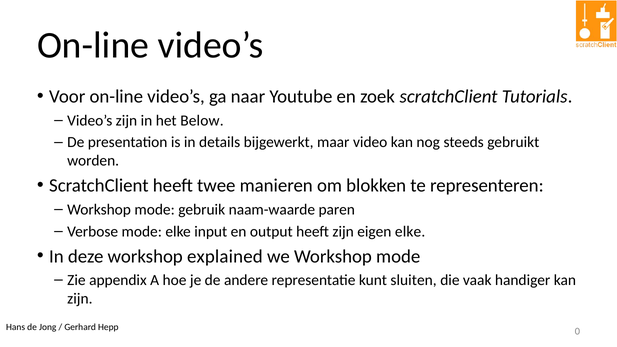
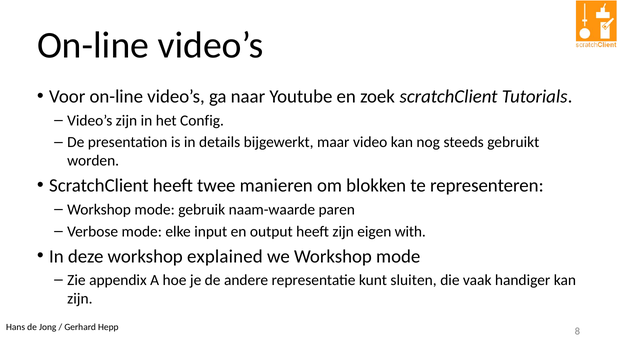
Below: Below -> Config
eigen elke: elke -> with
0: 0 -> 8
